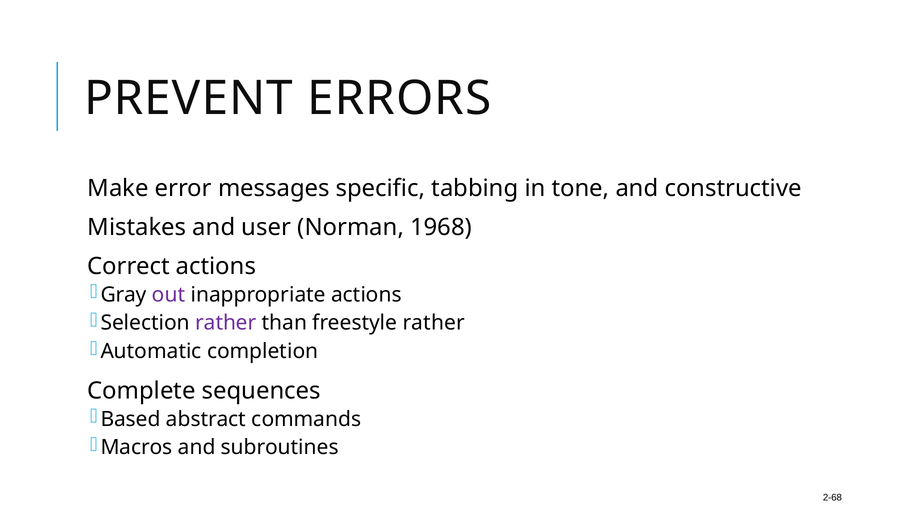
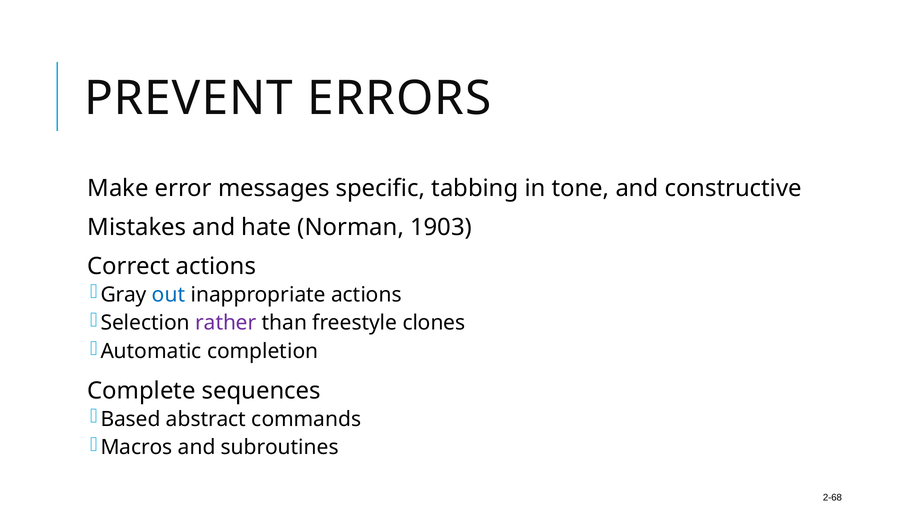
user: user -> hate
1968: 1968 -> 1903
out colour: purple -> blue
freestyle rather: rather -> clones
